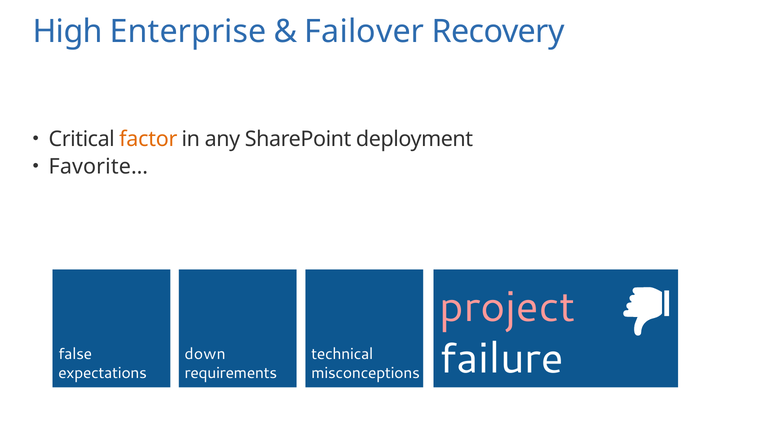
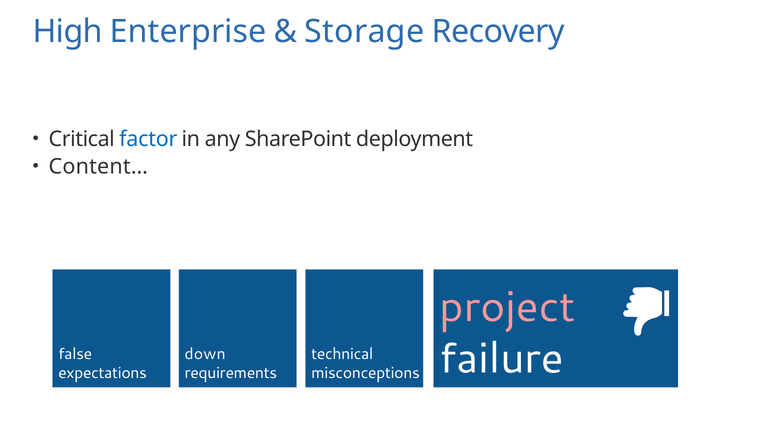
Failover: Failover -> Storage
factor colour: orange -> blue
Favorite…: Favorite… -> Content…
